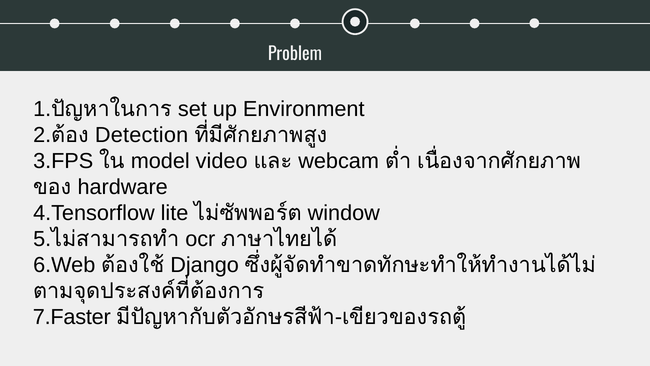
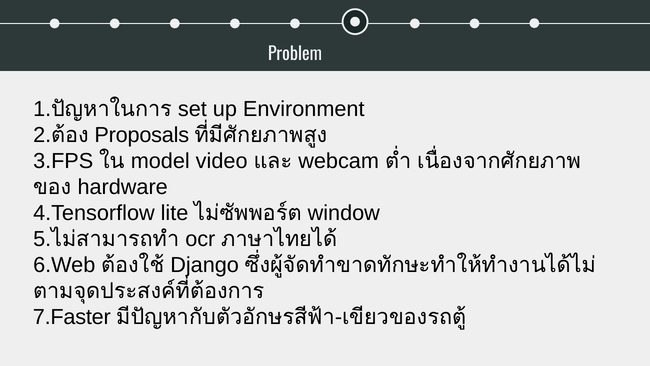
Detection: Detection -> Proposals
